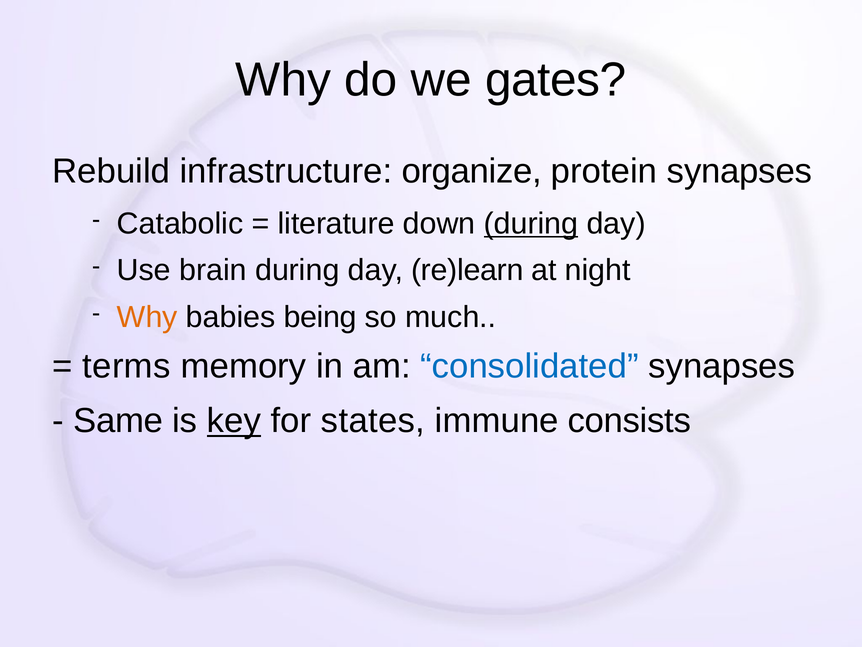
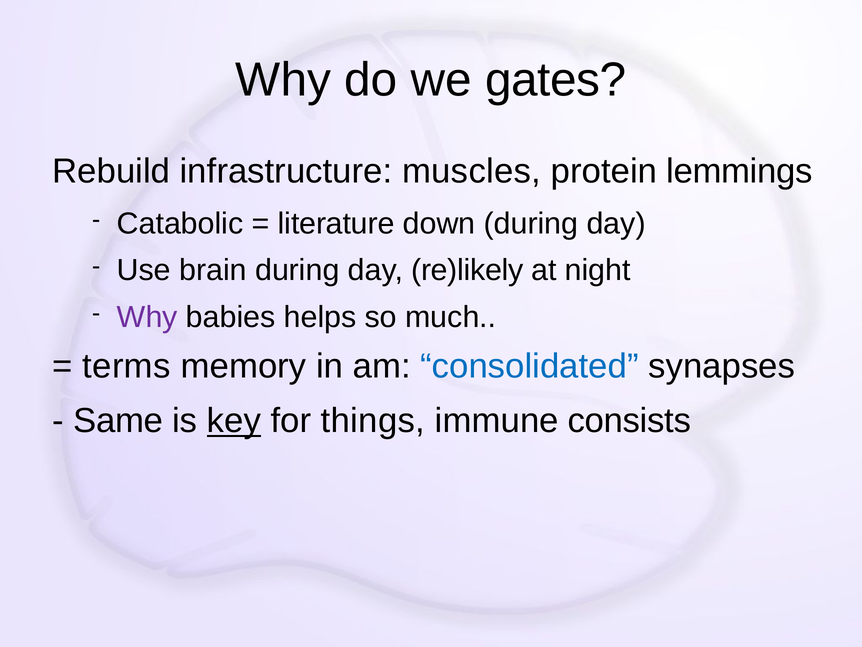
organize: organize -> muscles
protein synapses: synapses -> lemmings
during at (531, 224) underline: present -> none
re)learn: re)learn -> re)likely
Why at (147, 317) colour: orange -> purple
being: being -> helps
states: states -> things
